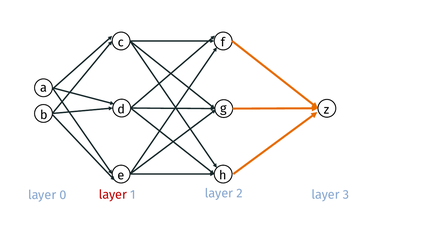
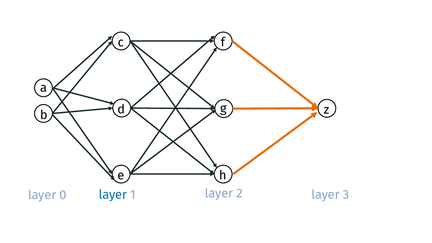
layer at (113, 195) colour: red -> blue
